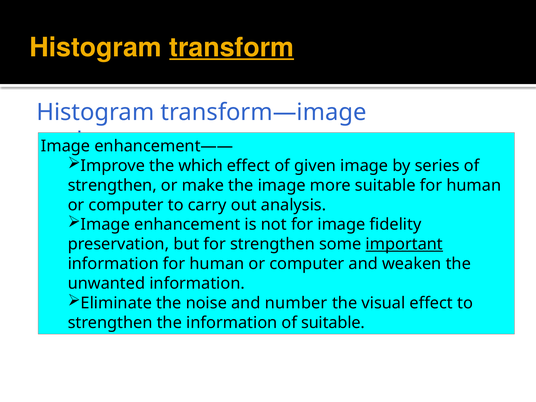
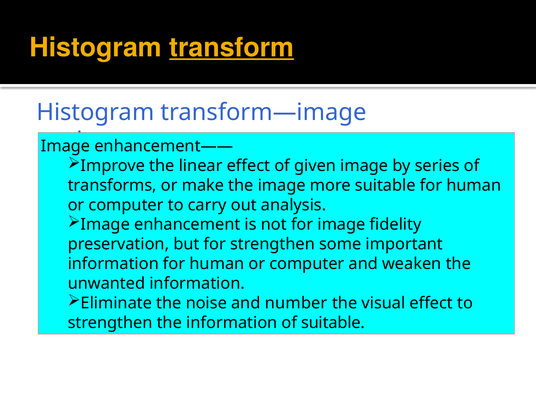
which: which -> linear
strengthen at (112, 185): strengthen -> transforms
important underline: present -> none
